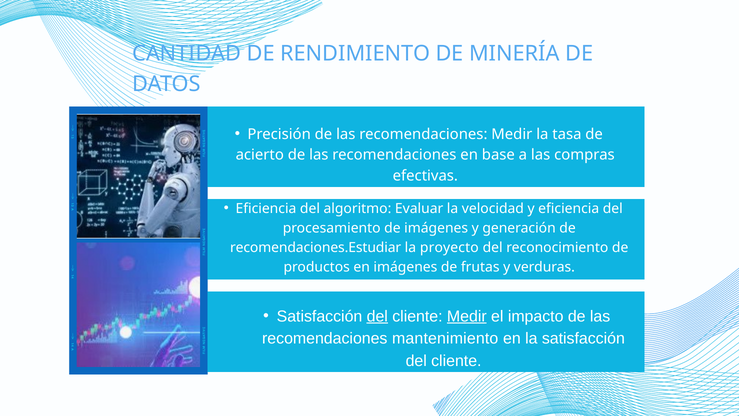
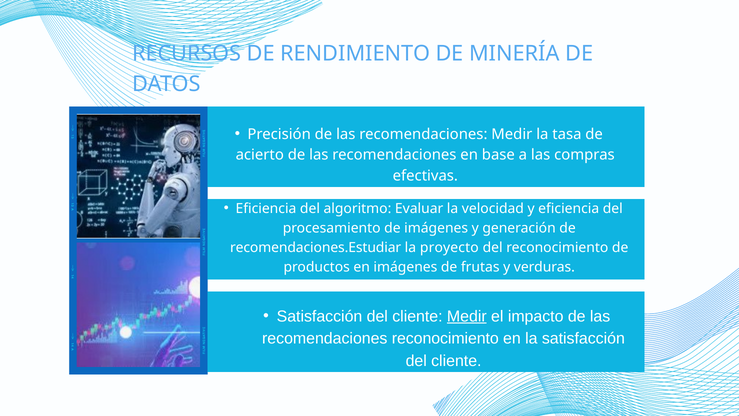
CANTIDAD: CANTIDAD -> RECURSOS
del at (377, 316) underline: present -> none
recomendaciones mantenimiento: mantenimiento -> reconocimiento
